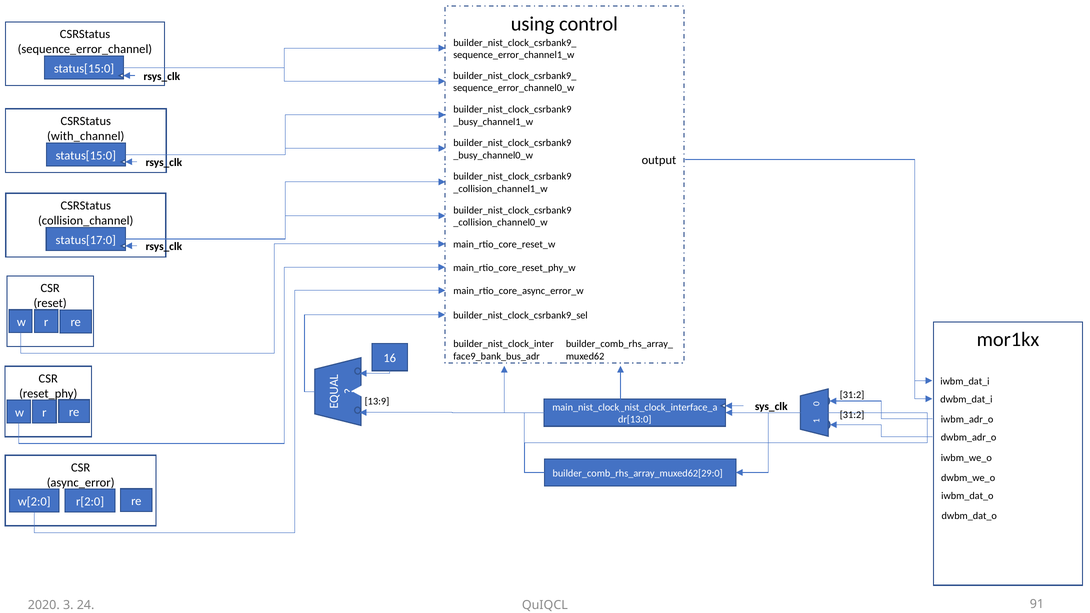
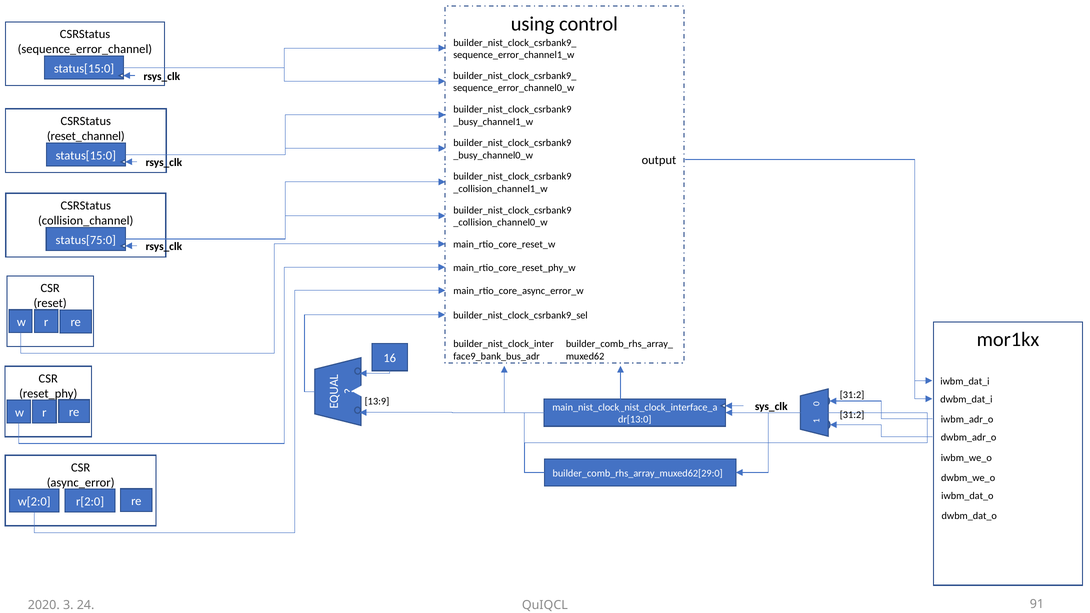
with_channel: with_channel -> reset_channel
status[17:0: status[17:0 -> status[75:0
